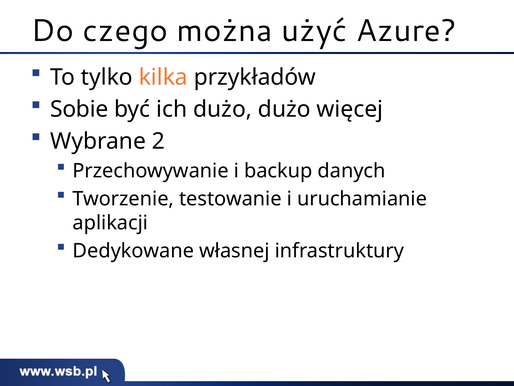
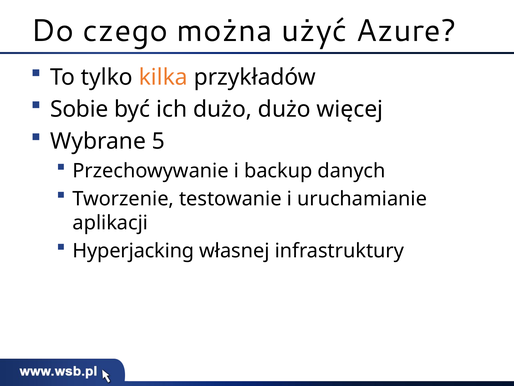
2: 2 -> 5
Dedykowane: Dedykowane -> Hyperjacking
